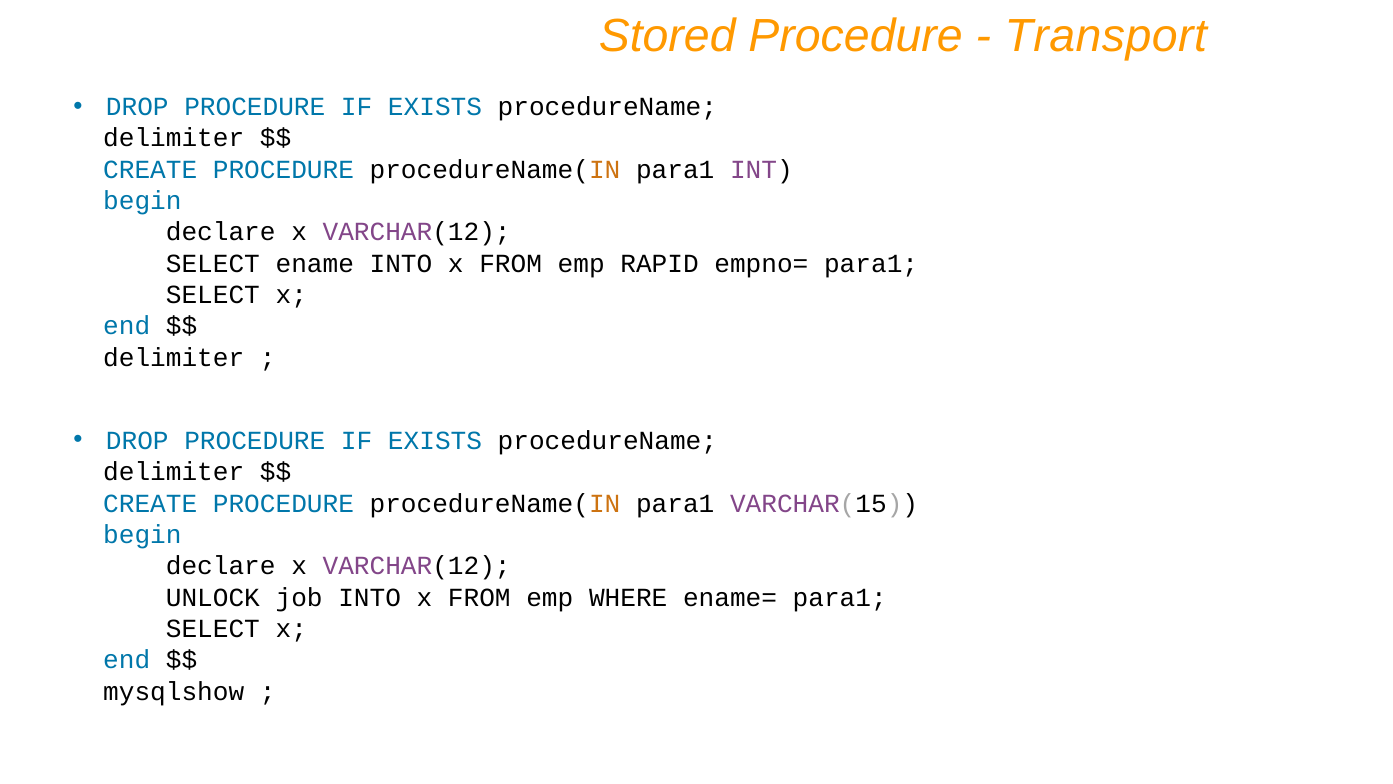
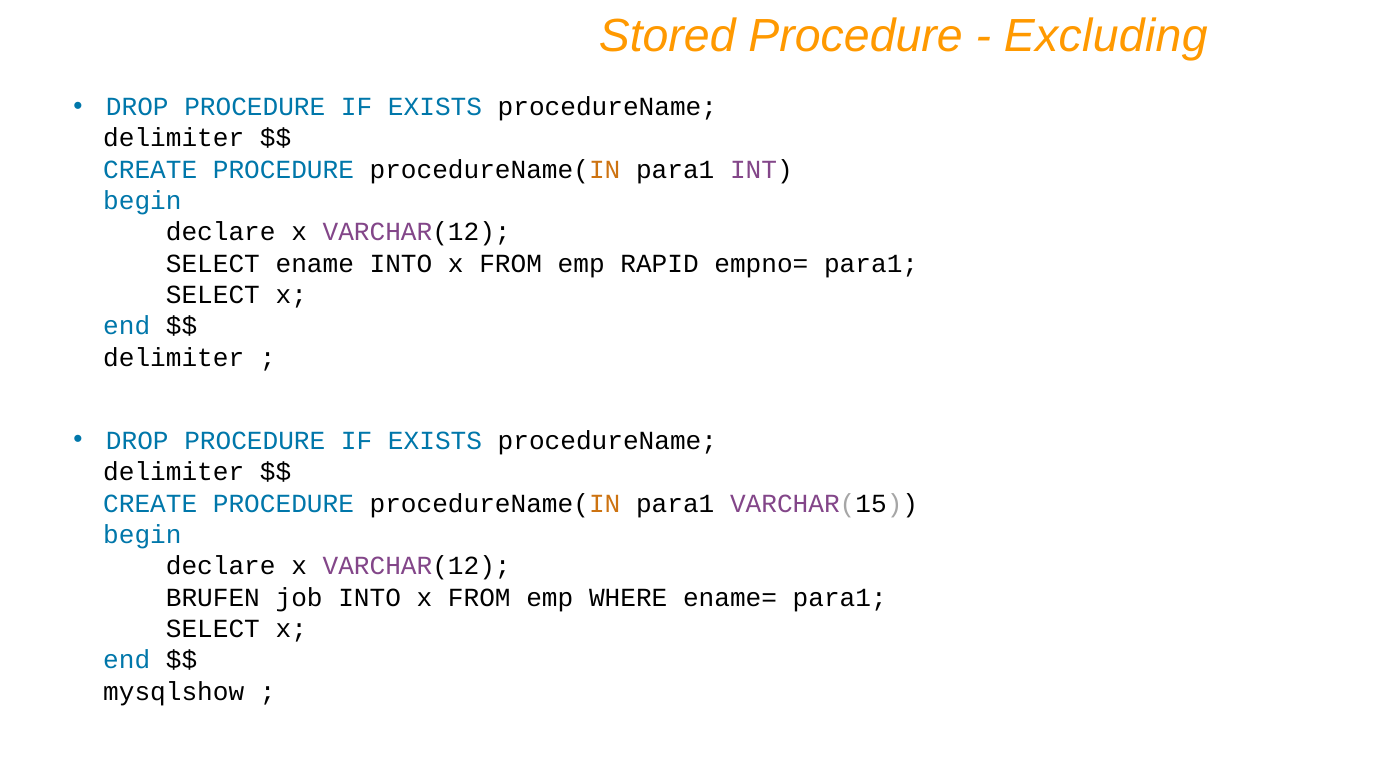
Transport: Transport -> Excluding
UNLOCK: UNLOCK -> BRUFEN
